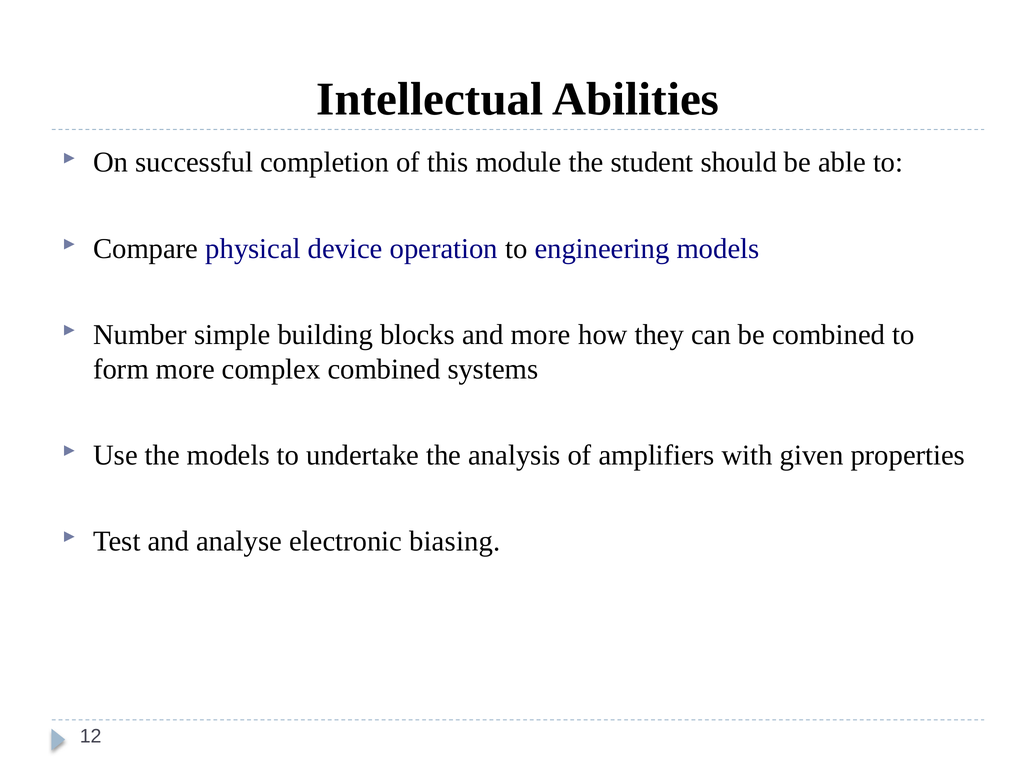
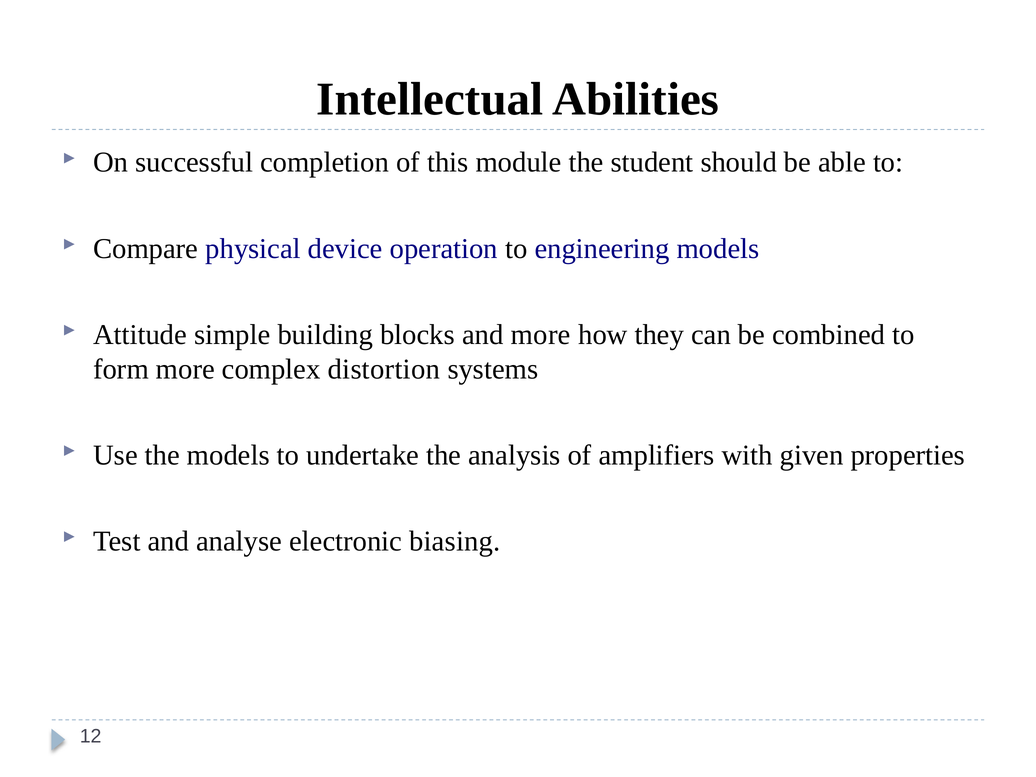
Number: Number -> Attitude
complex combined: combined -> distortion
